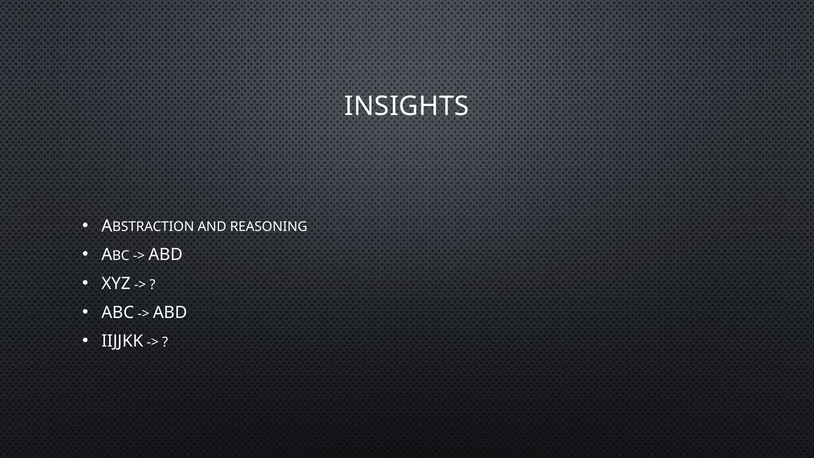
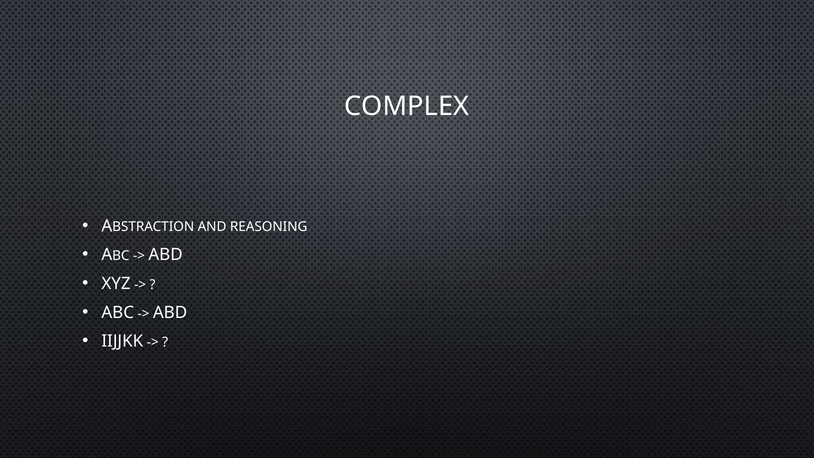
INSIGHTS: INSIGHTS -> COMPLEX
